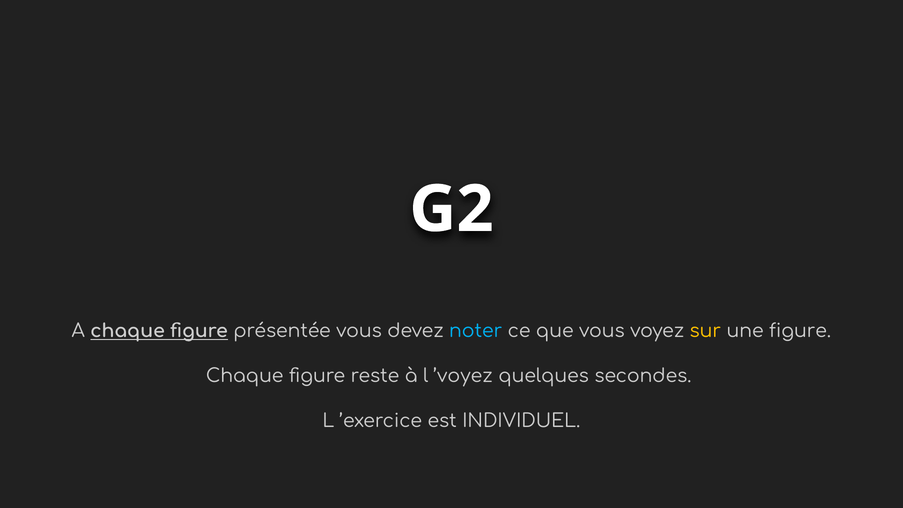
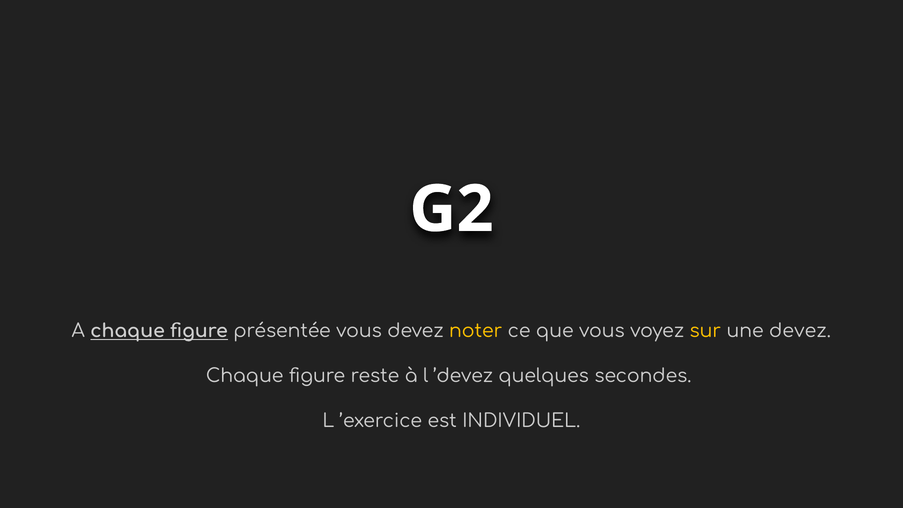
noter colour: light blue -> yellow
une figure: figure -> devez
’voyez: ’voyez -> ’devez
